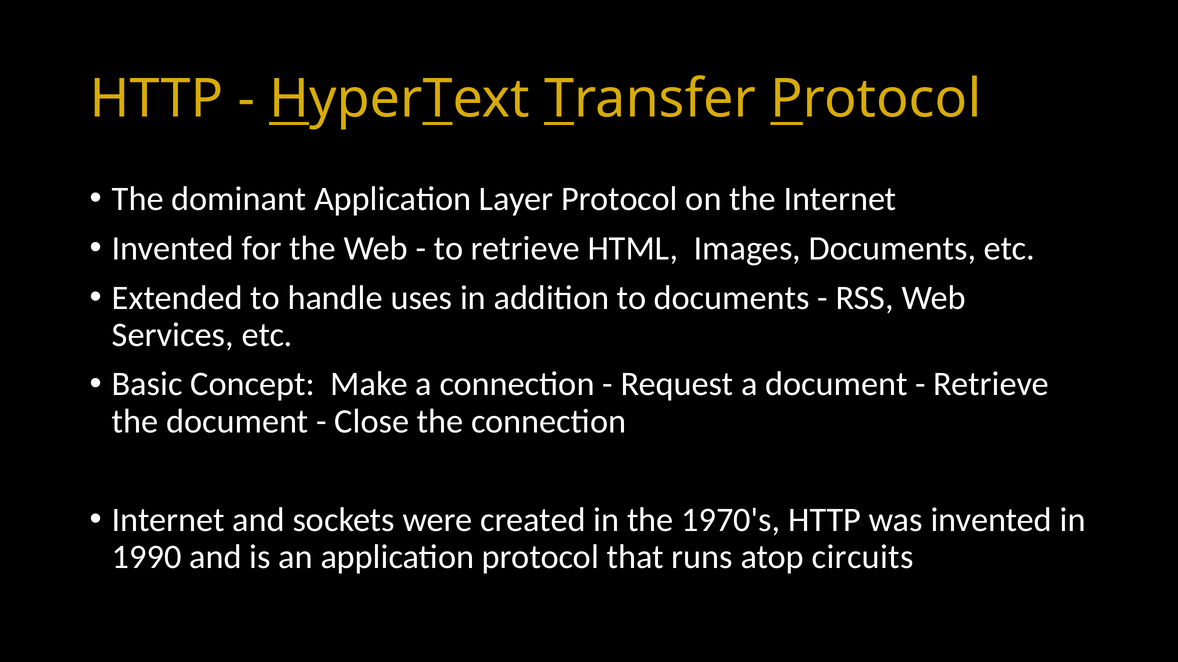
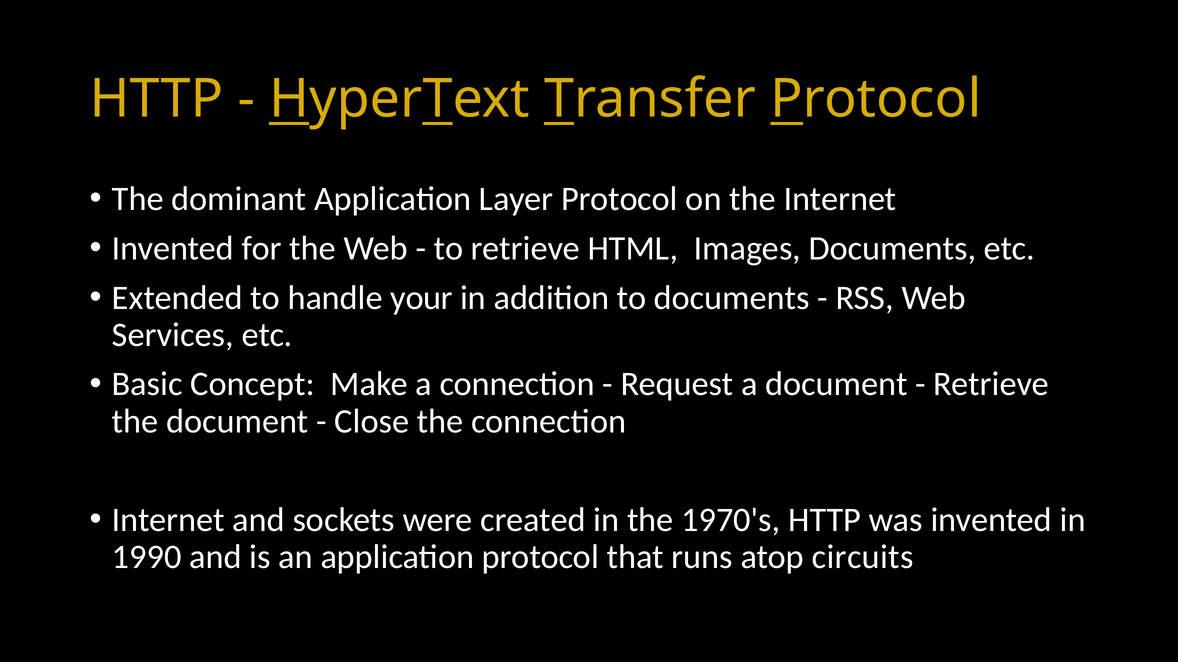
uses: uses -> your
